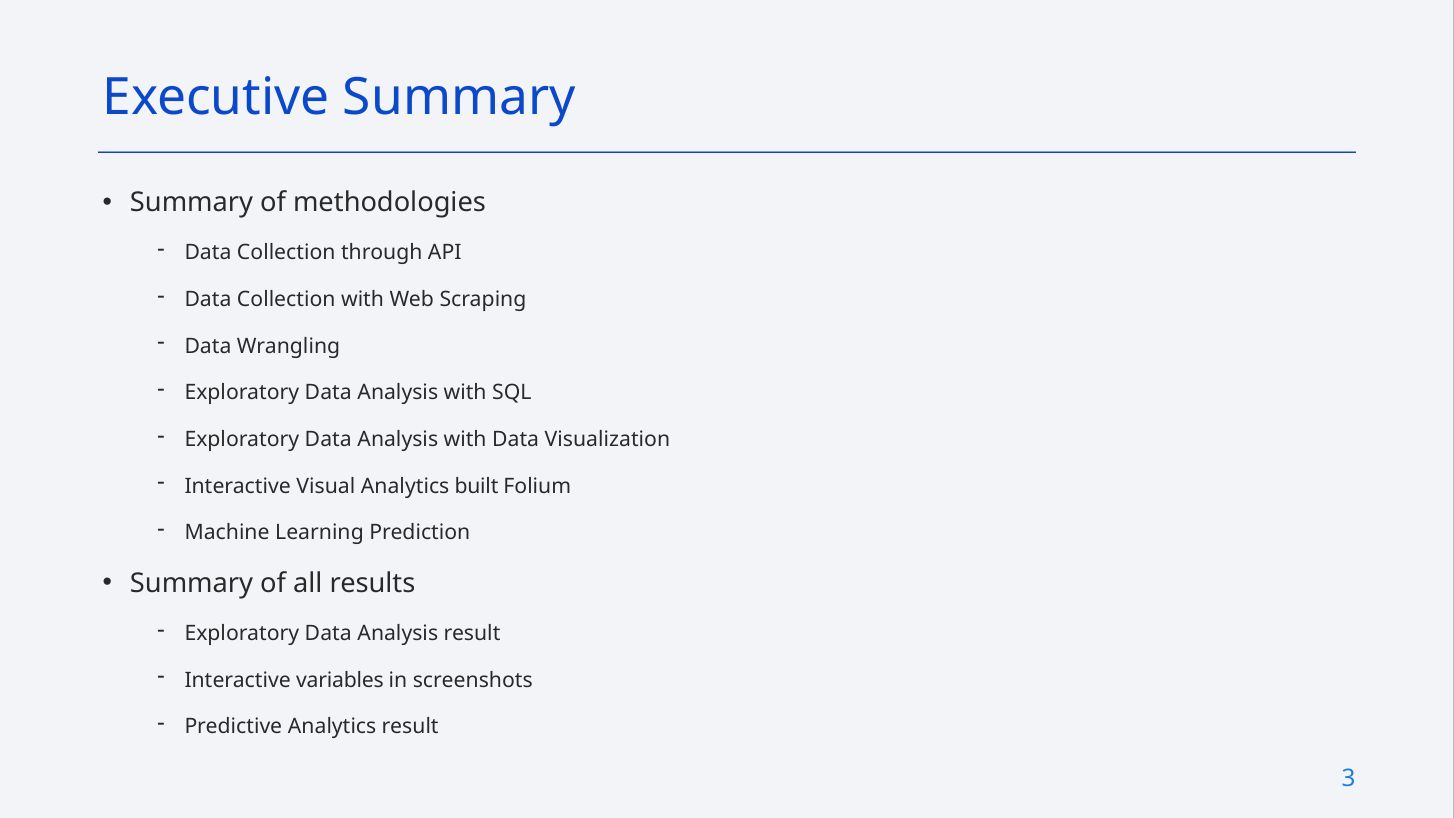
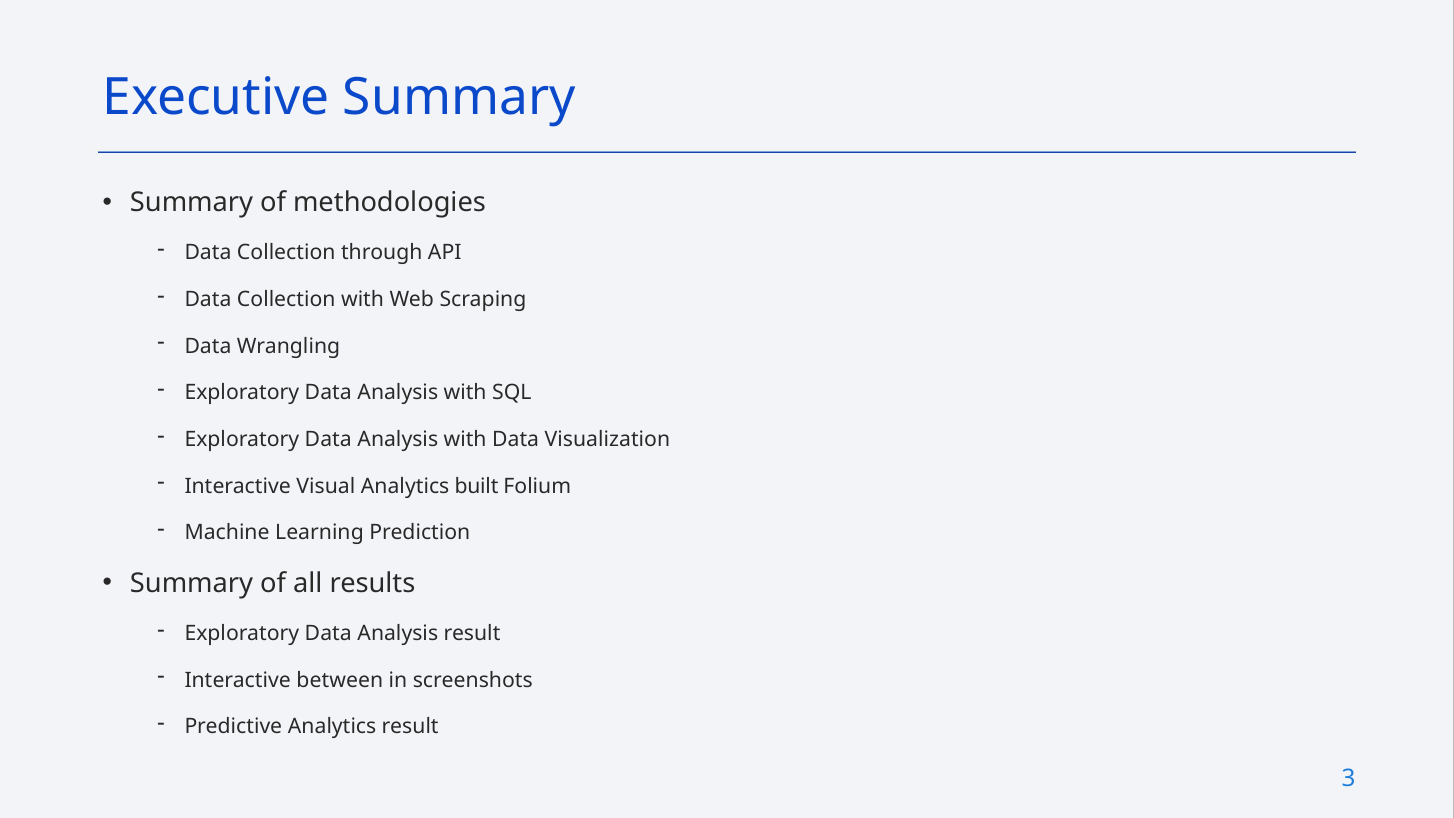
variables: variables -> between
